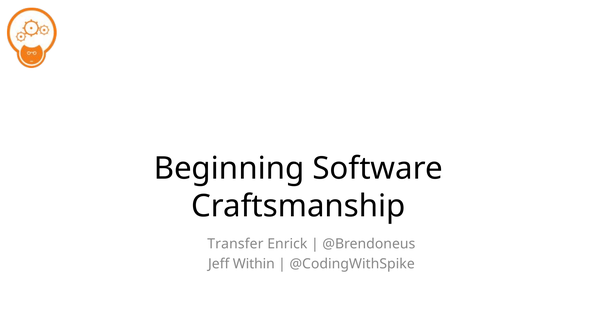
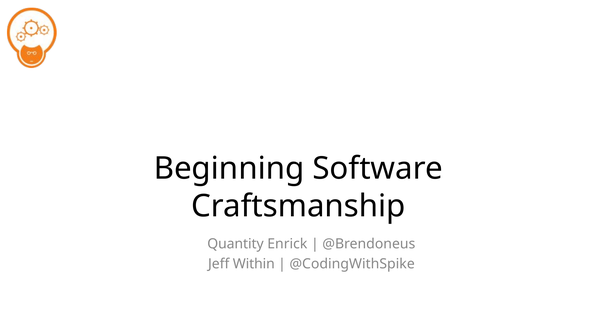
Transfer: Transfer -> Quantity
